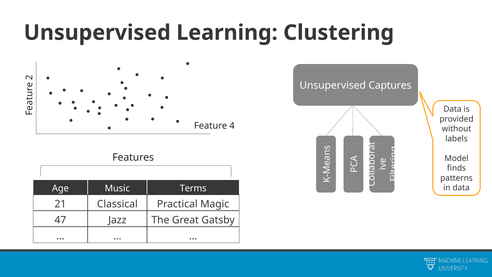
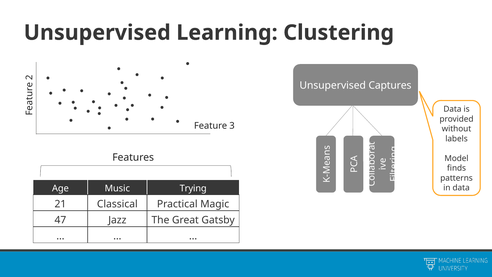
4: 4 -> 3
Terms: Terms -> Trying
